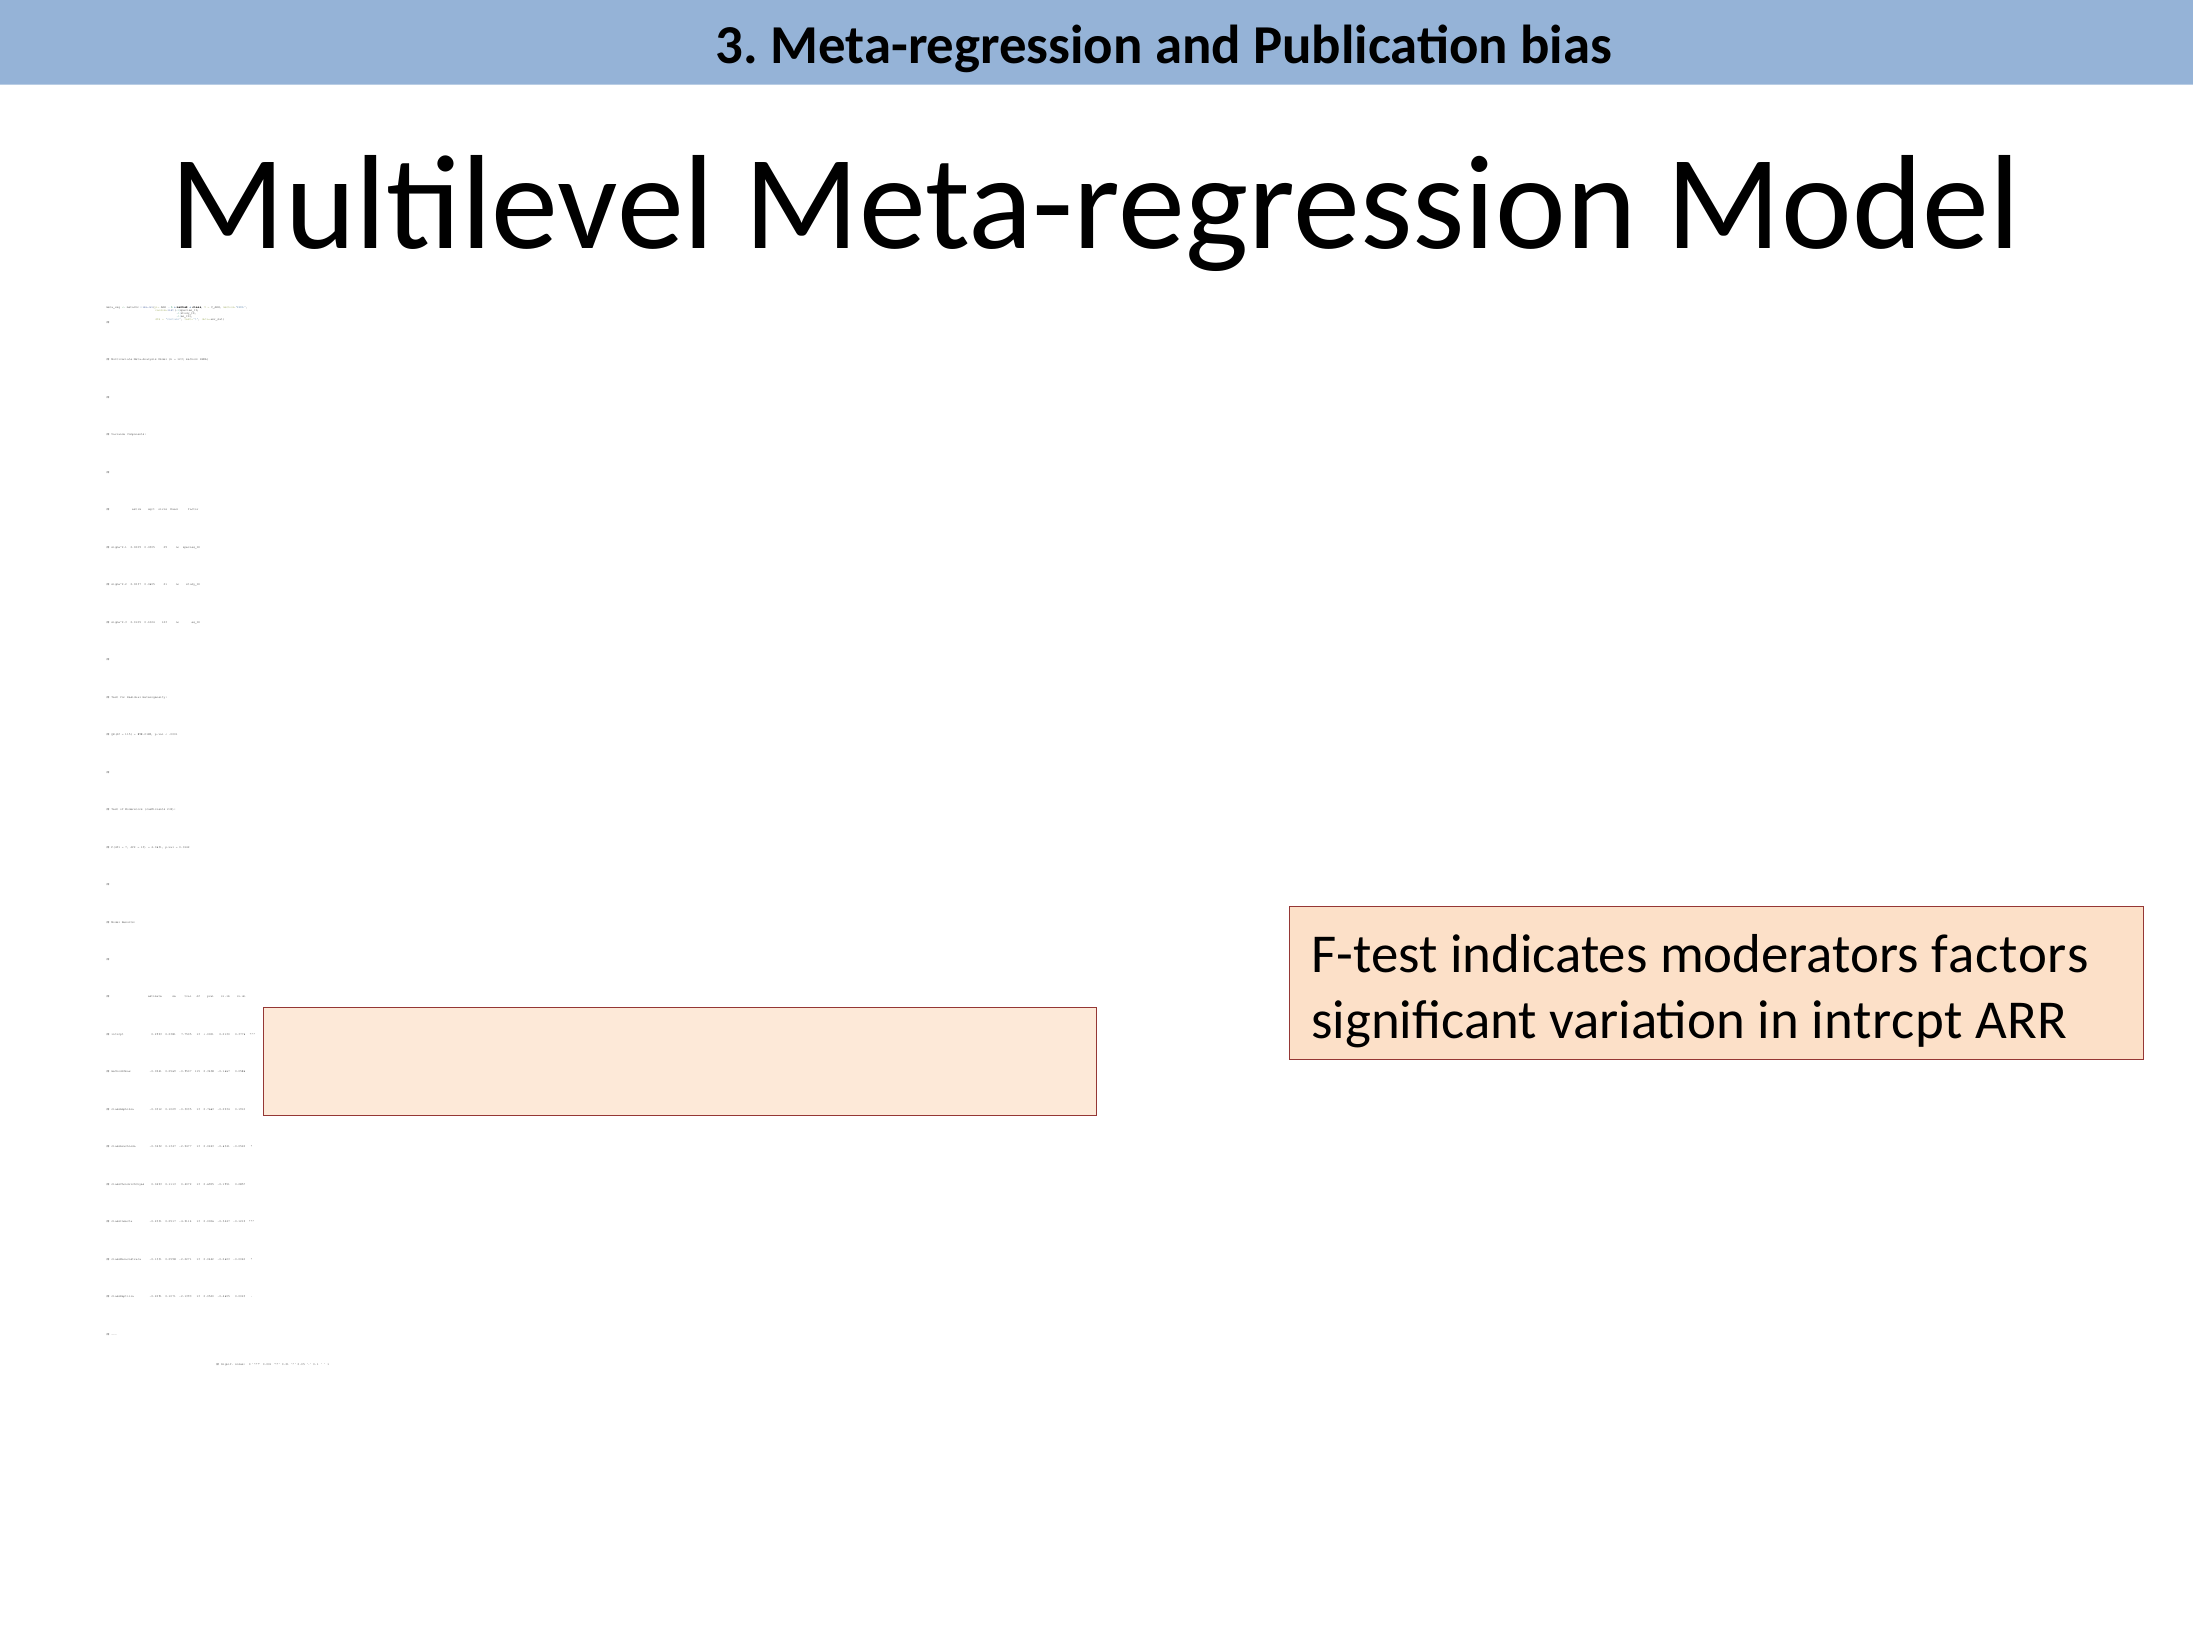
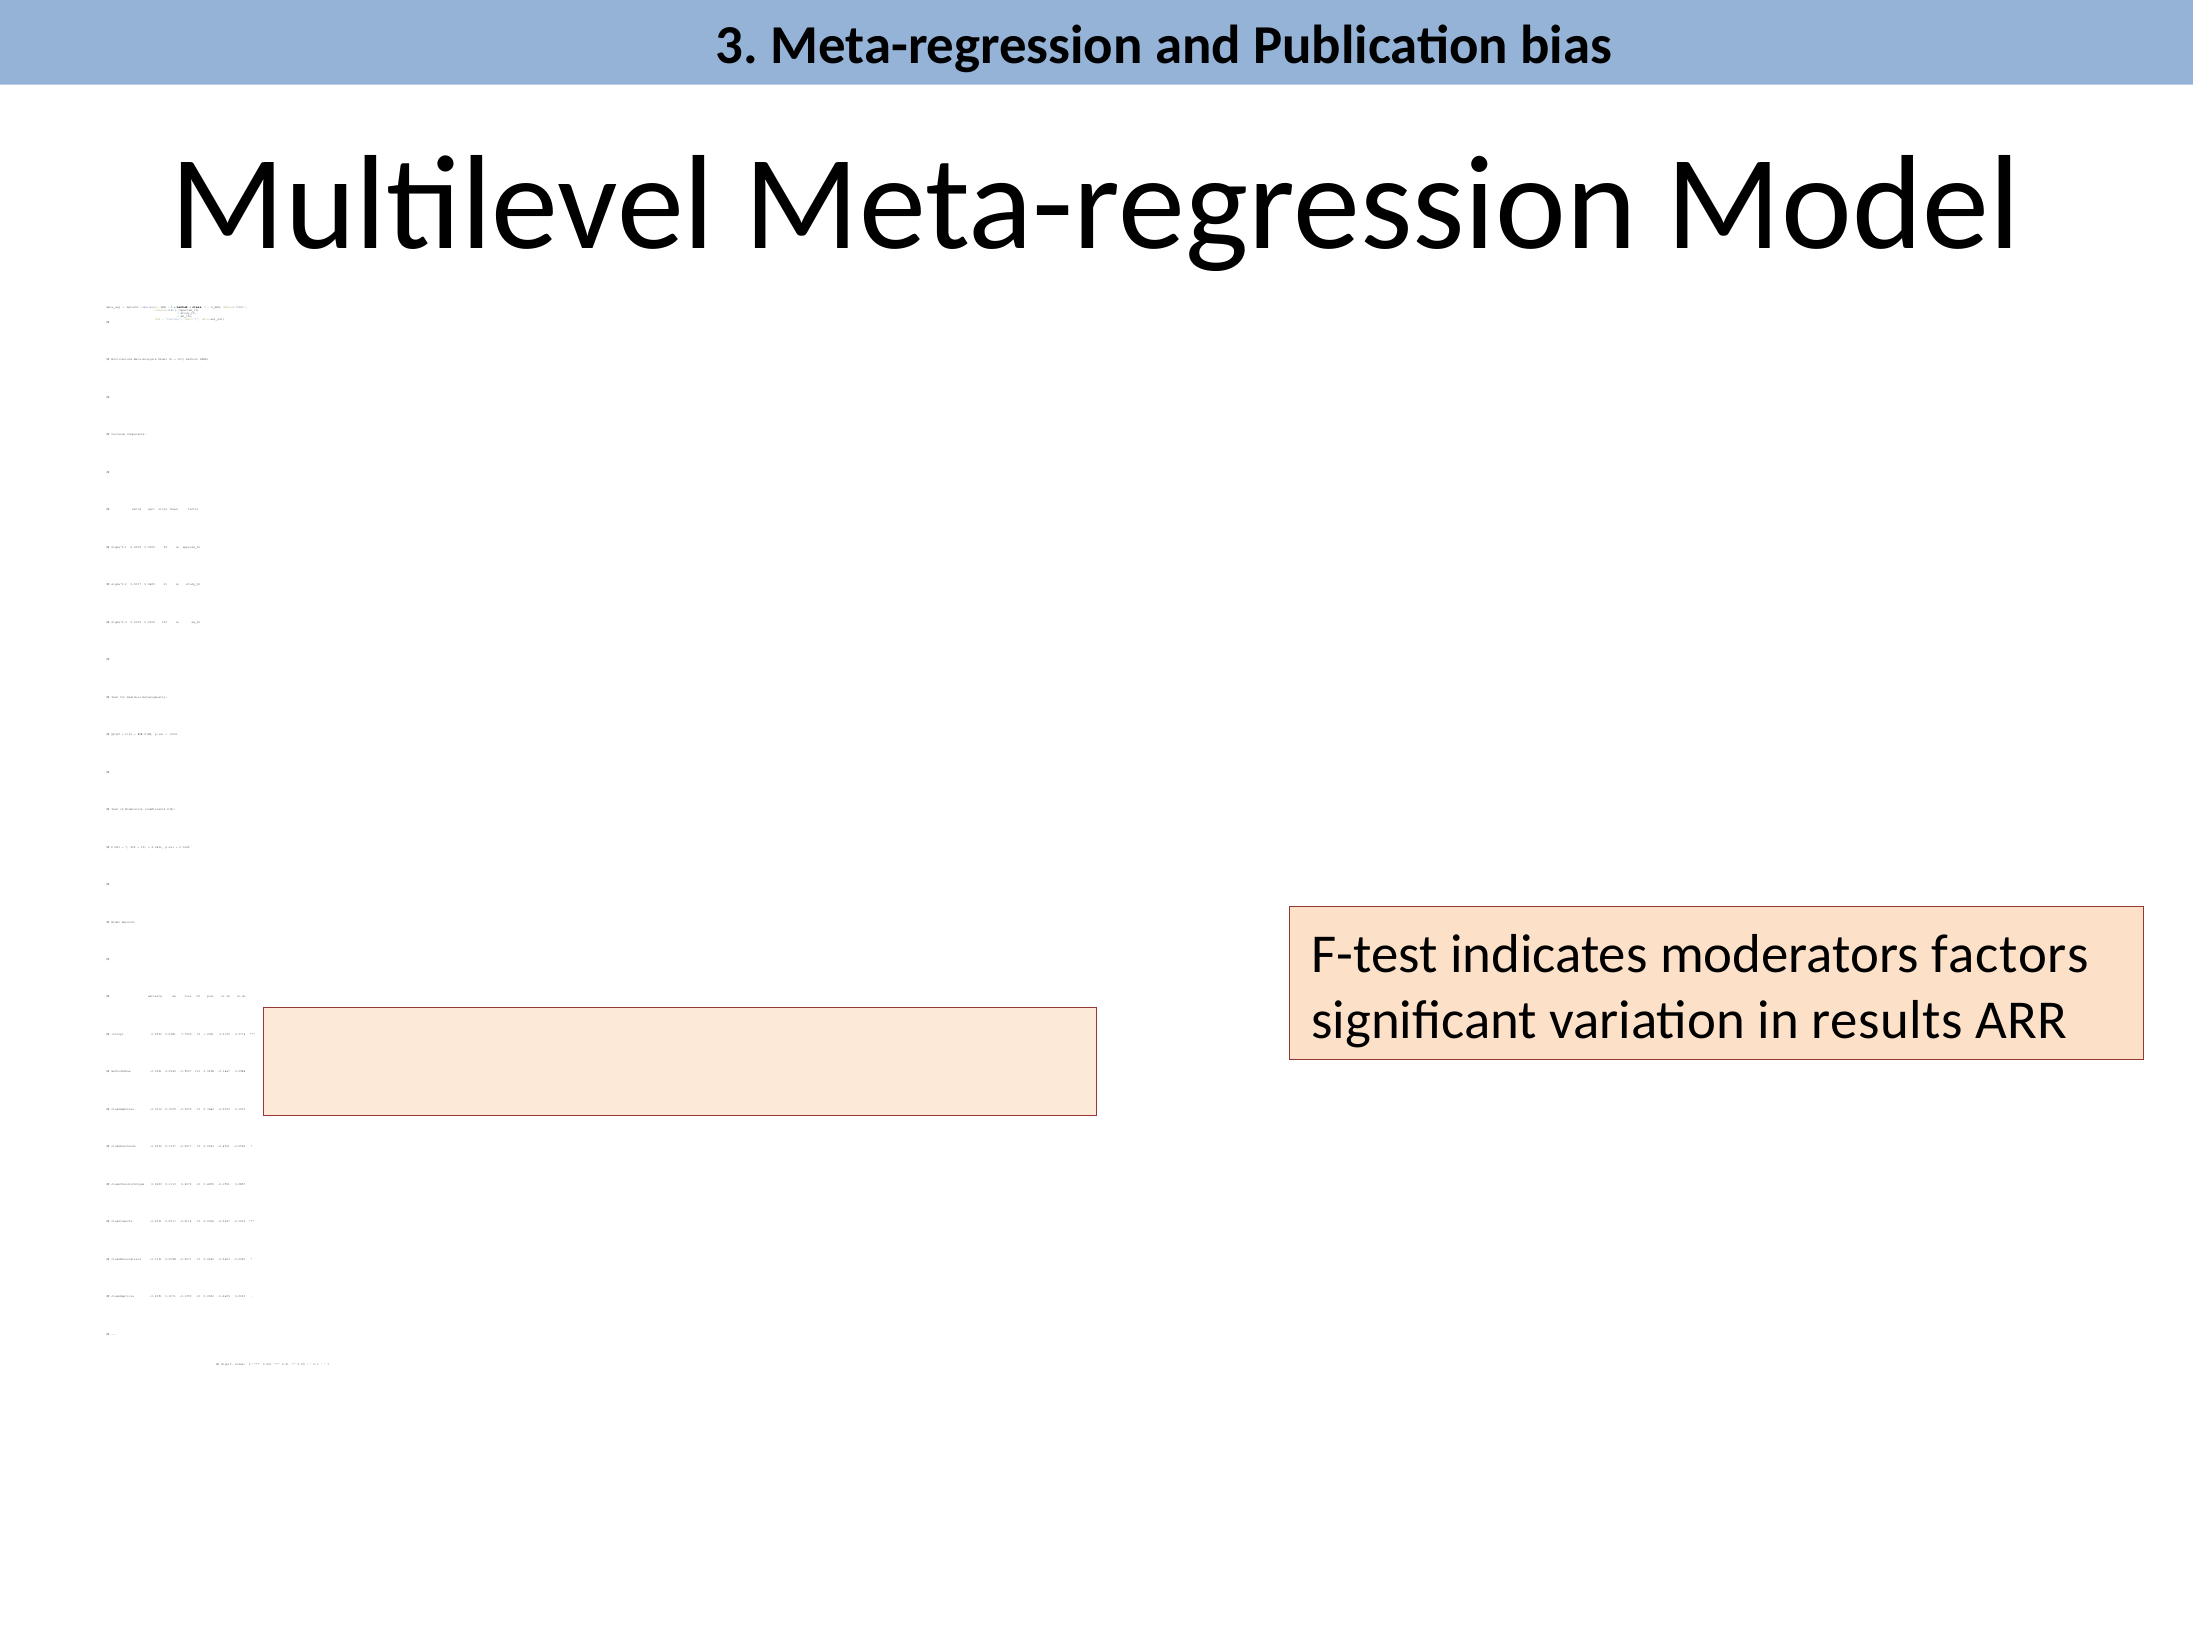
in intrcpt: intrcpt -> results
